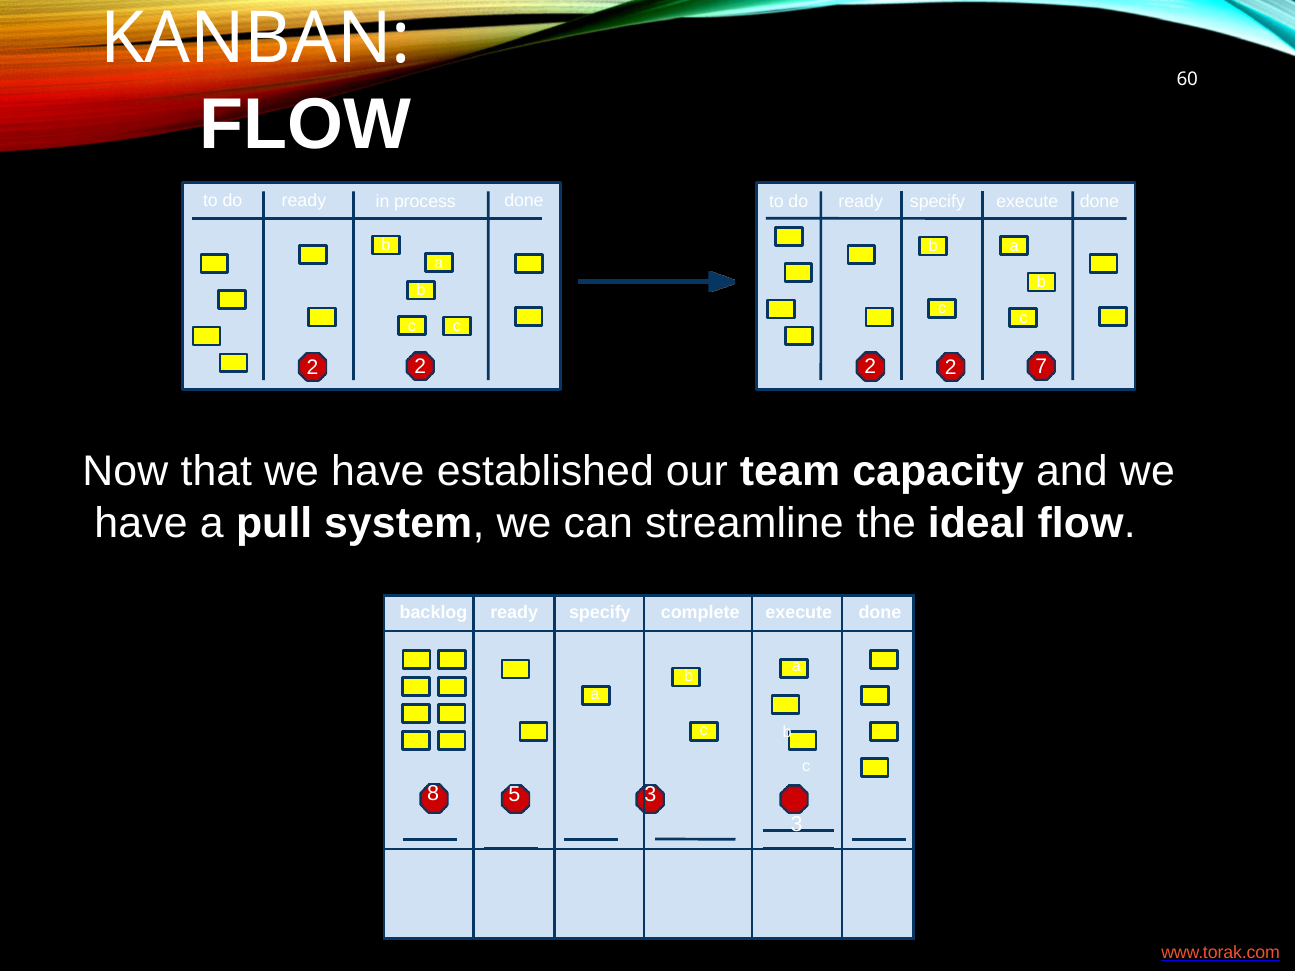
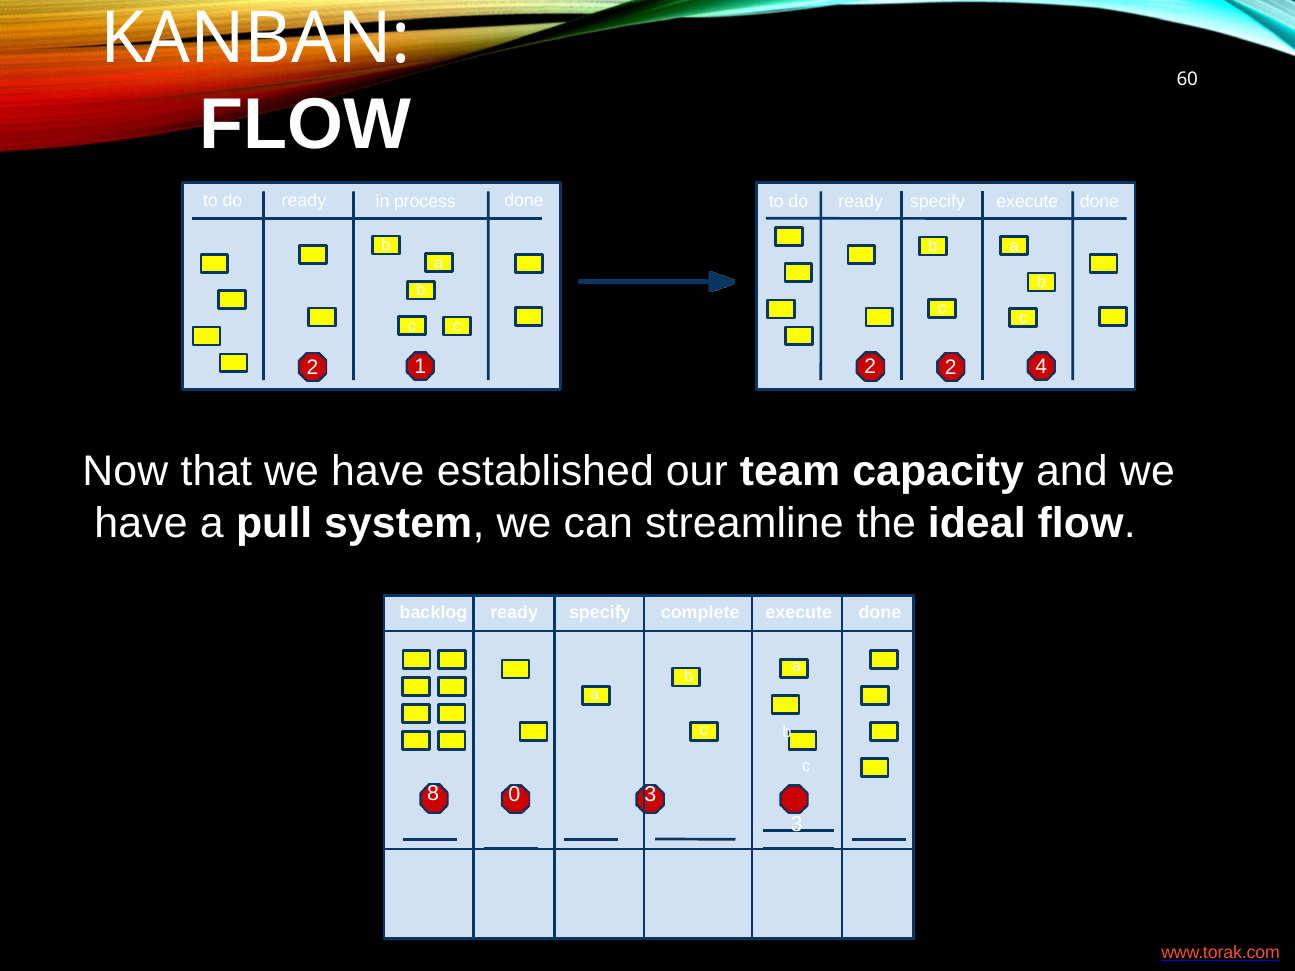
7: 7 -> 4
2 2: 2 -> 1
5: 5 -> 0
